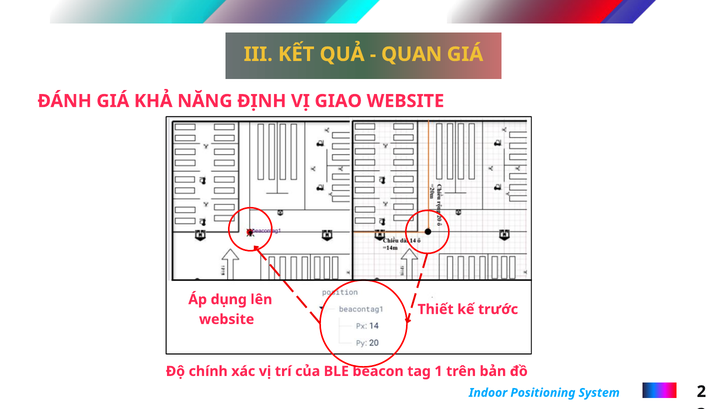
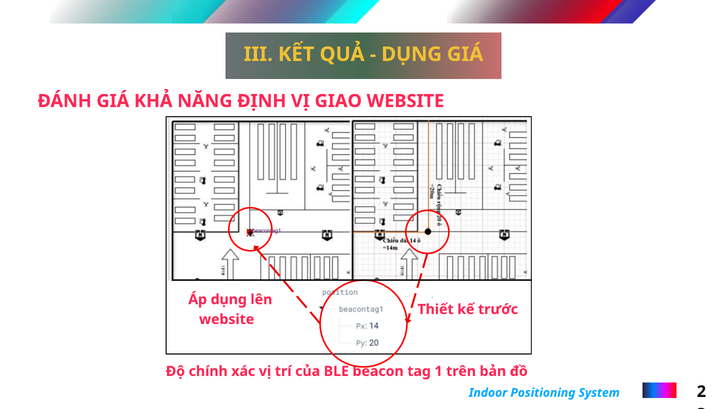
QUAN: QUAN -> DỤNG
